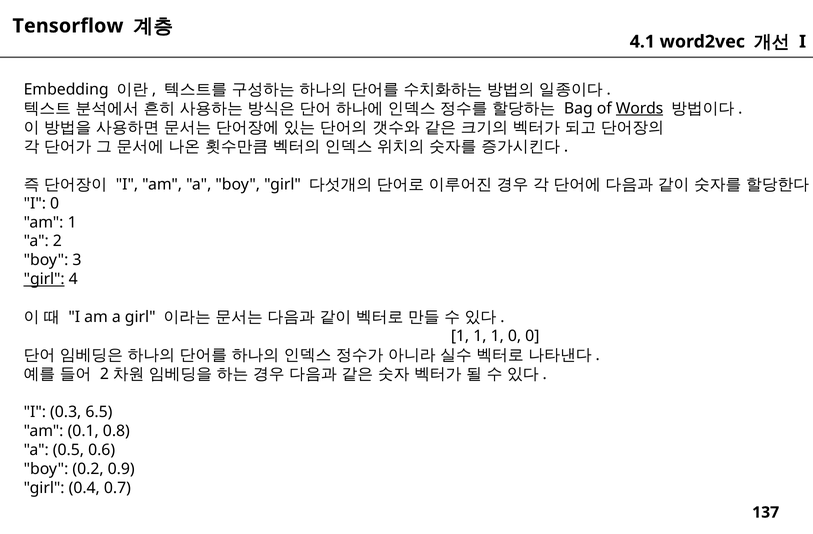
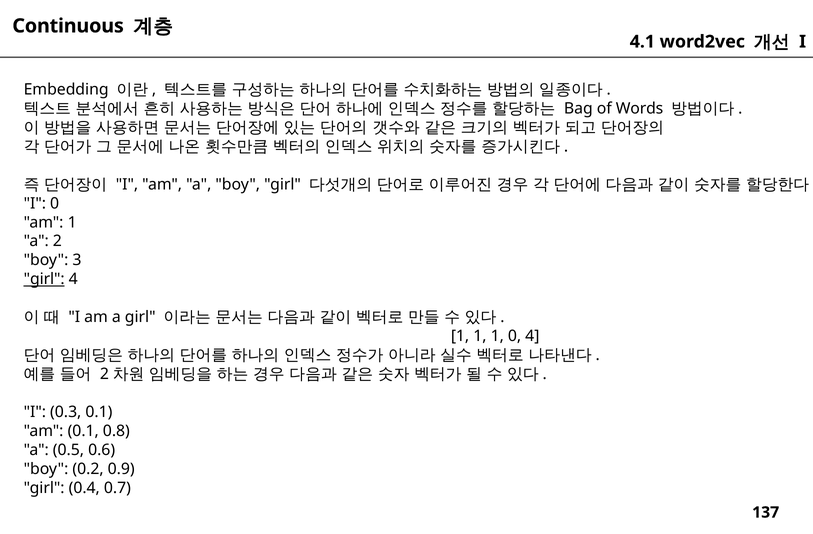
Tensorflow: Tensorflow -> Continuous
Words underline: present -> none
0 0: 0 -> 4
0.3 6.5: 6.5 -> 0.1
